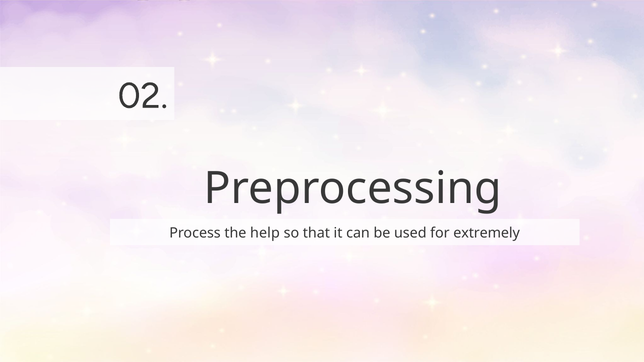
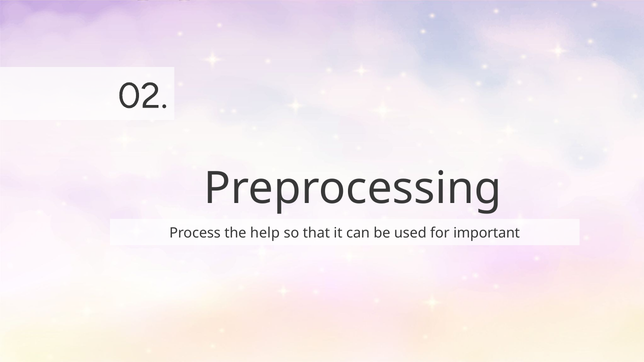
extremely: extremely -> important
